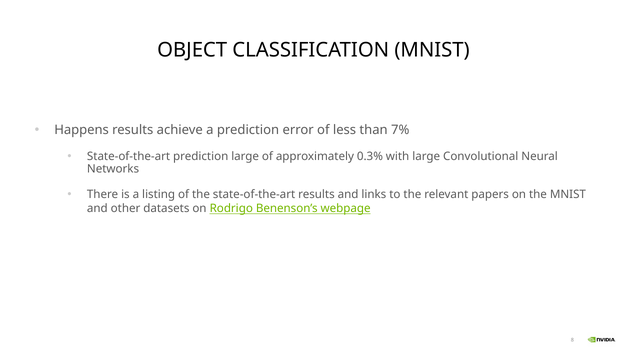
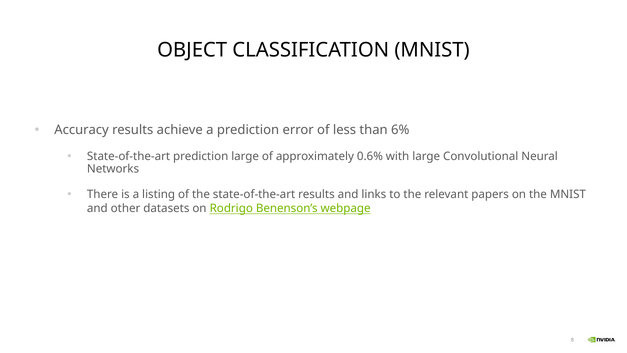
Happens: Happens -> Accuracy
7%: 7% -> 6%
0.3%: 0.3% -> 0.6%
